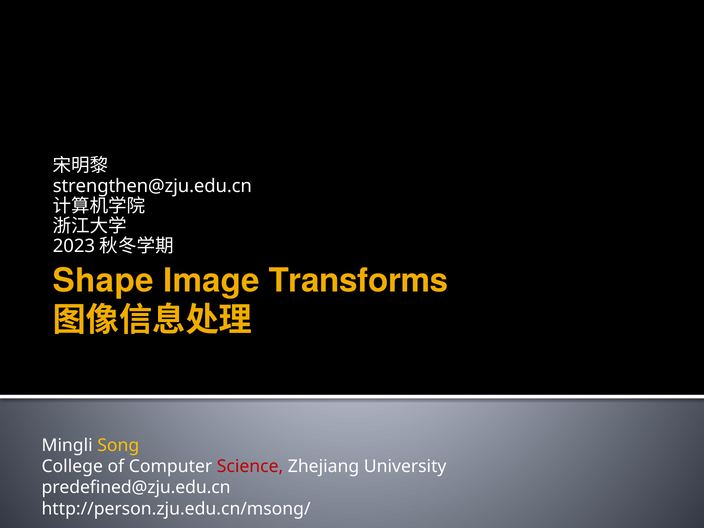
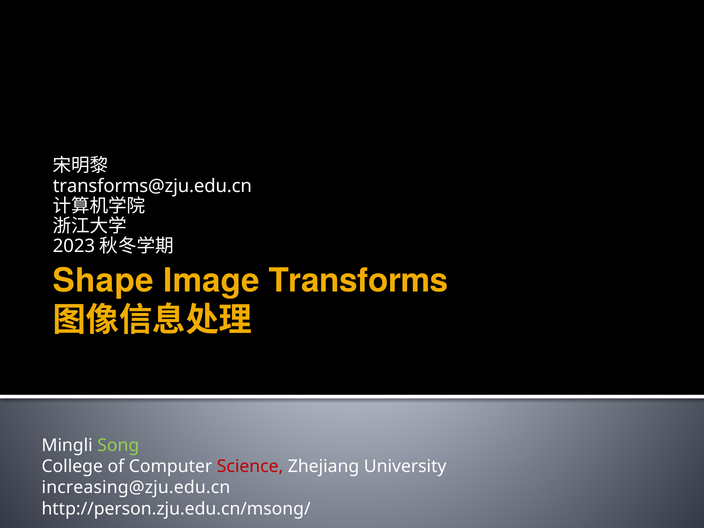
strengthen@zju.edu.cn: strengthen@zju.edu.cn -> transforms@zju.edu.cn
Song colour: yellow -> light green
predefined@zju.edu.cn: predefined@zju.edu.cn -> increasing@zju.edu.cn
